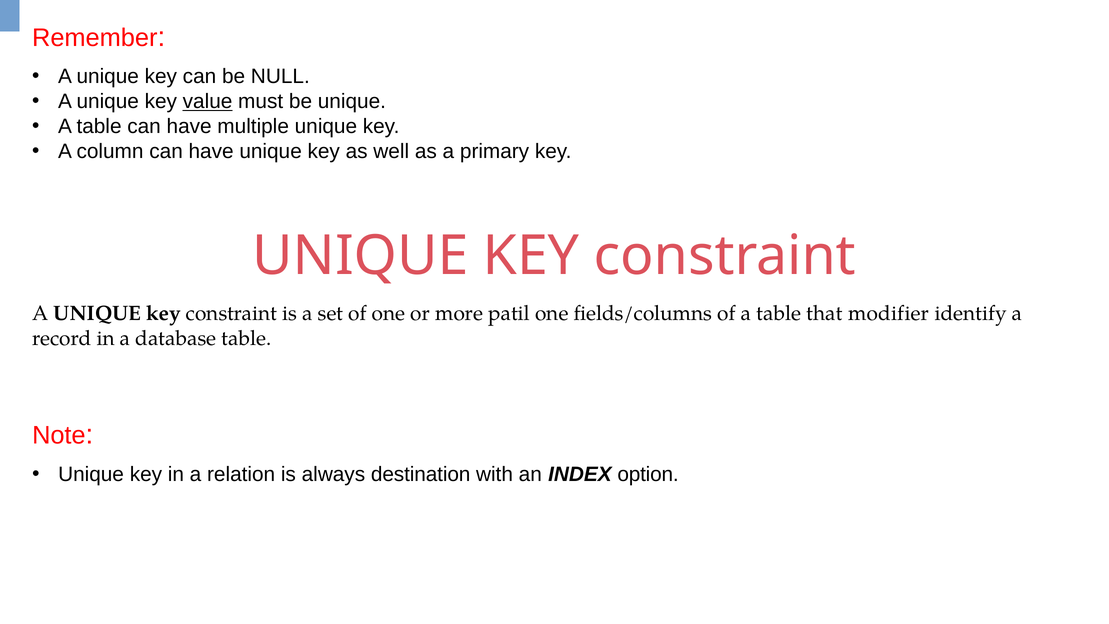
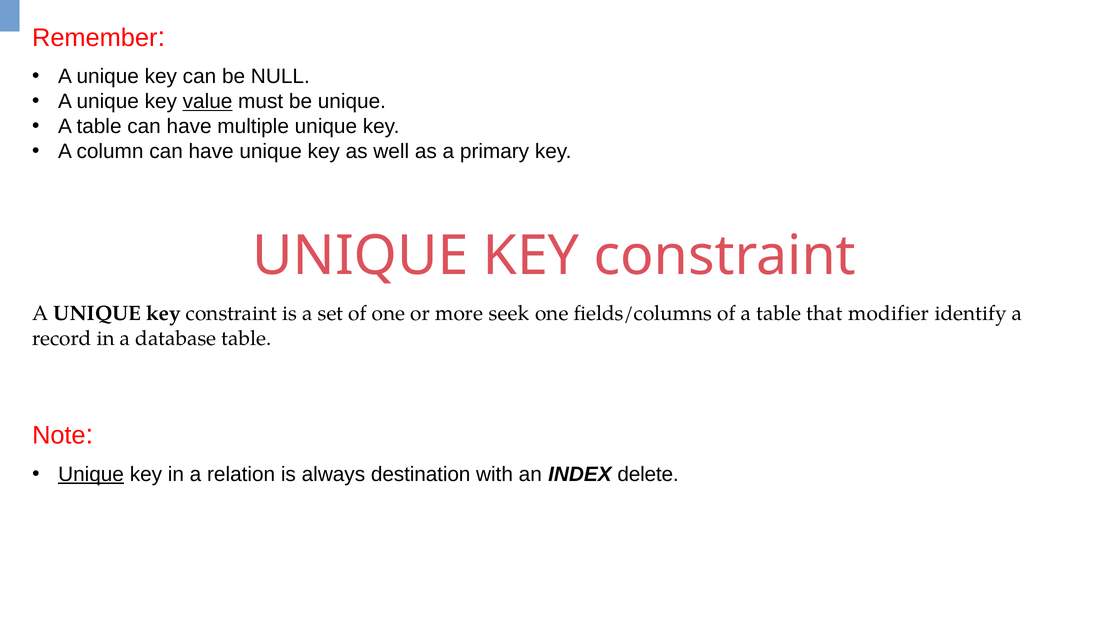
patil: patil -> seek
Unique at (91, 474) underline: none -> present
option: option -> delete
